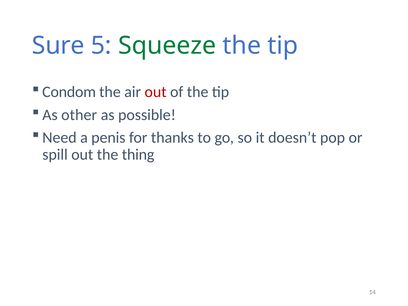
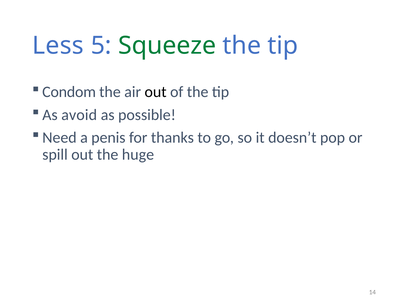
Sure: Sure -> Less
out at (156, 92) colour: red -> black
other: other -> avoid
thing: thing -> huge
